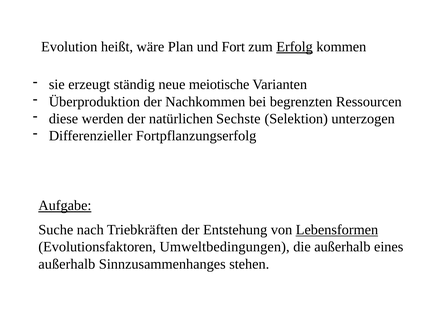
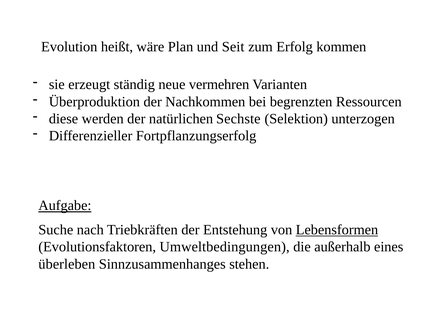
Fort: Fort -> Seit
Erfolg underline: present -> none
meiotische: meiotische -> vermehren
außerhalb at (67, 264): außerhalb -> überleben
